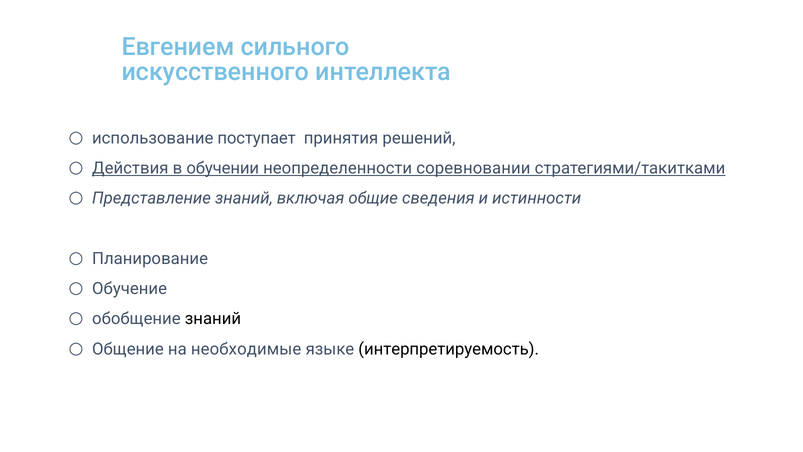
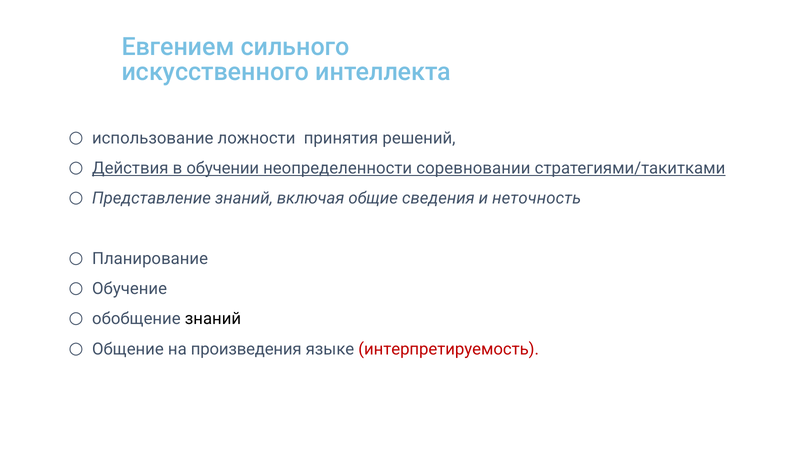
поступает: поступает -> ложности
истинности: истинности -> неточность
необходимые: необходимые -> произведения
интерпретируемость colour: black -> red
